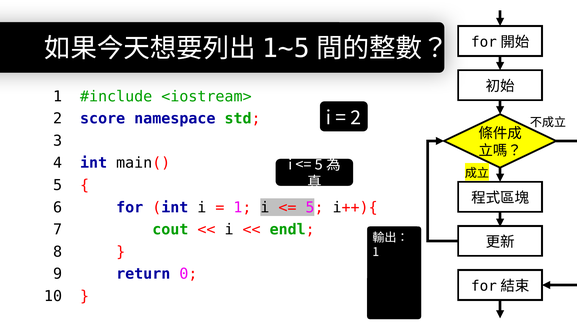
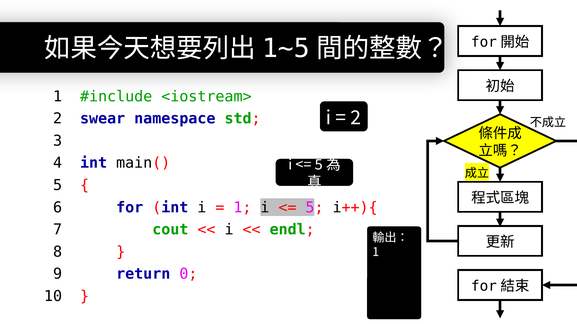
score: score -> swear
